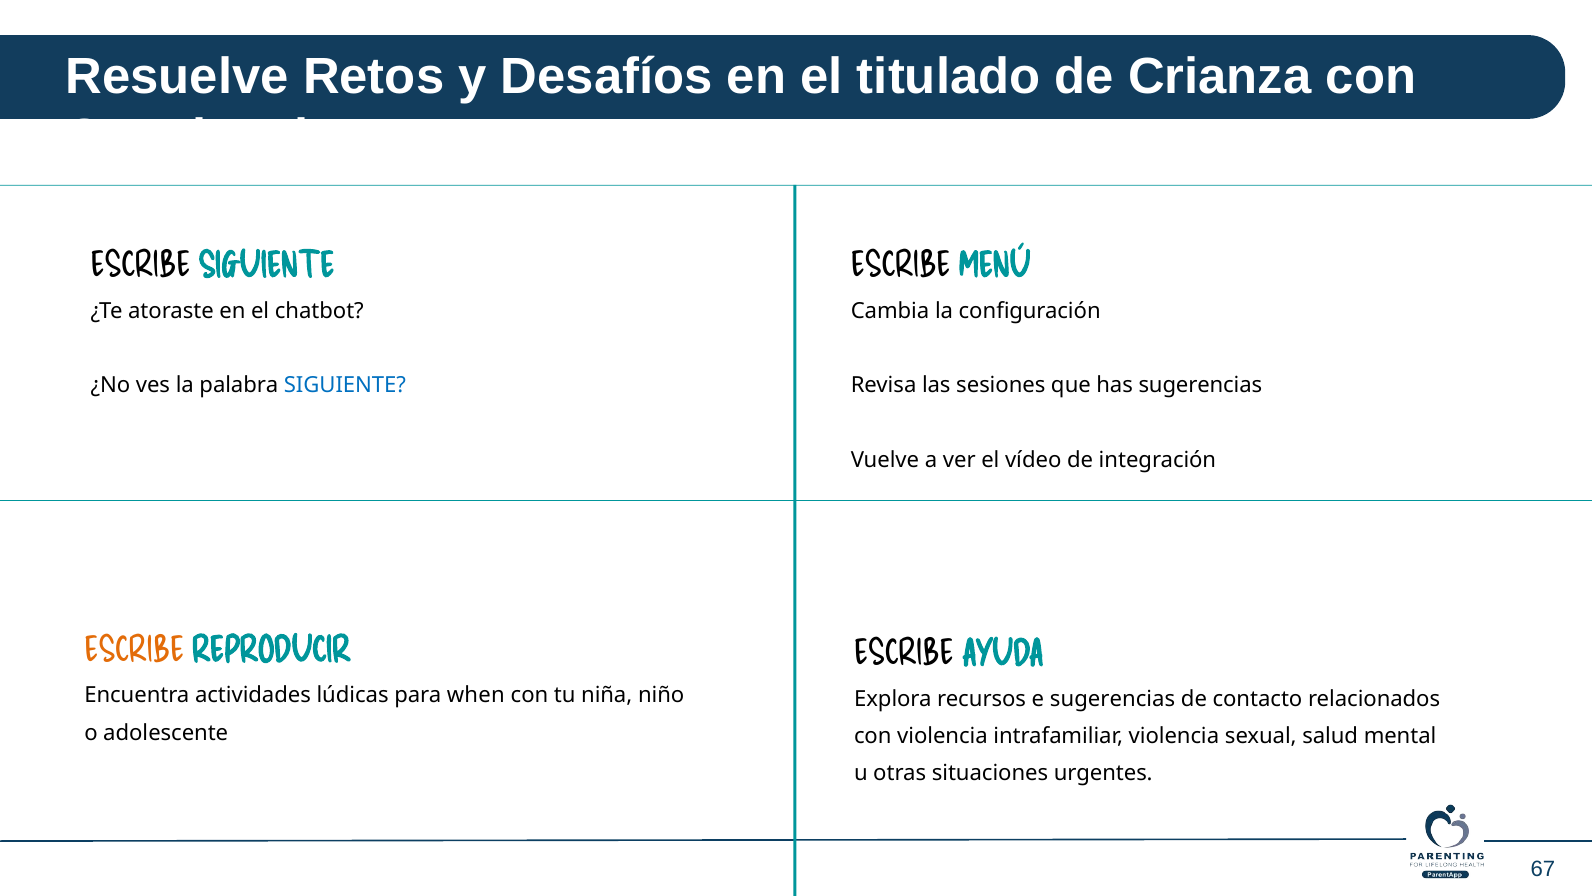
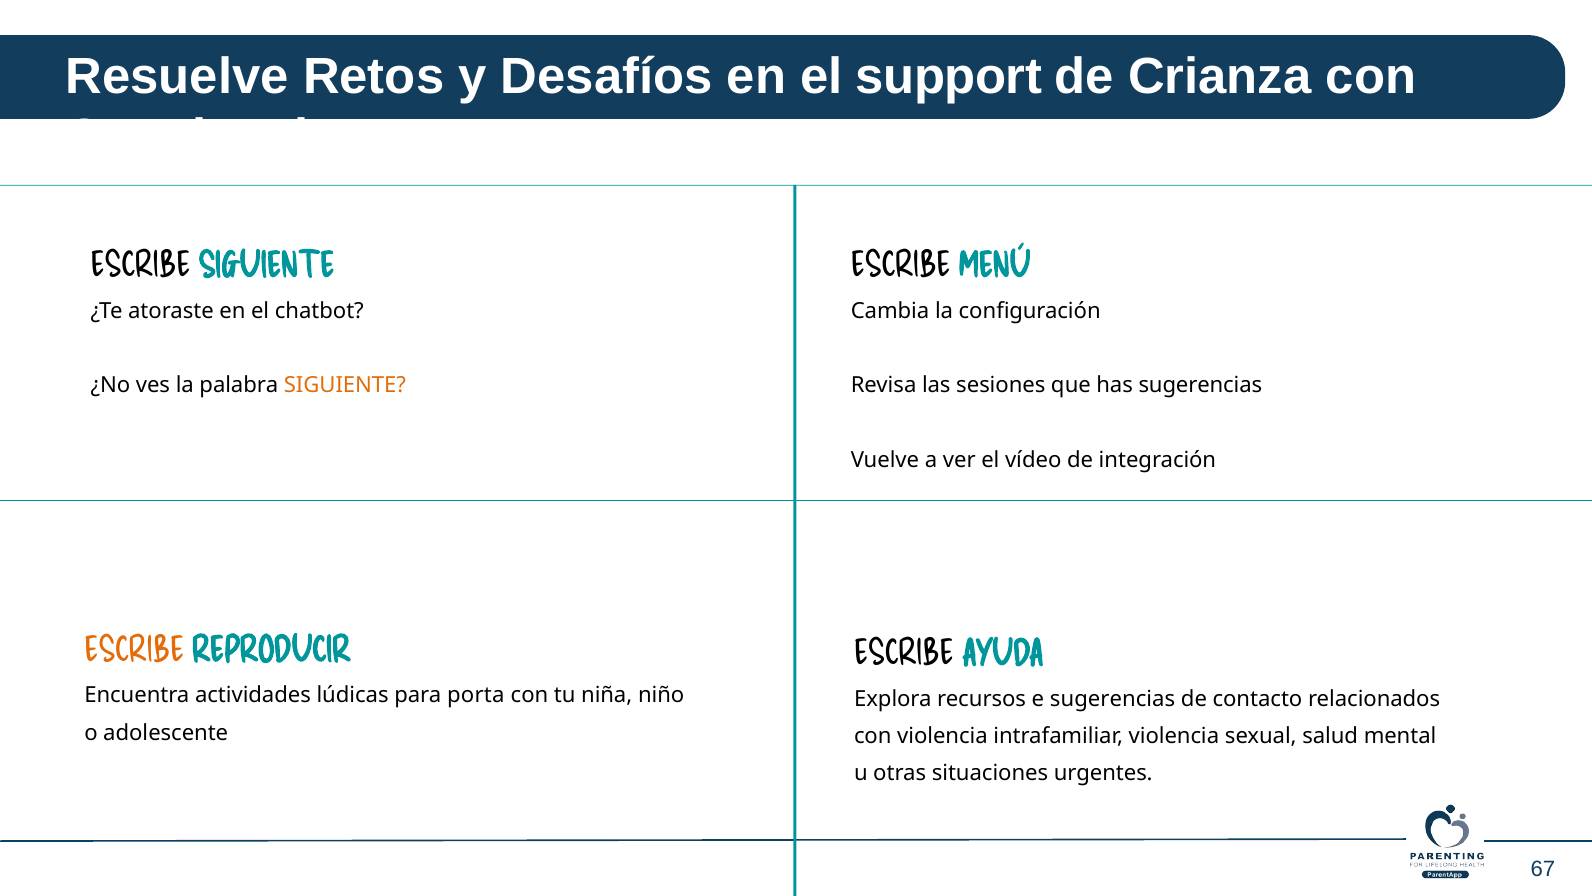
titulado: titulado -> support
SIGUIENTE at (345, 385) colour: blue -> orange
when: when -> porta
